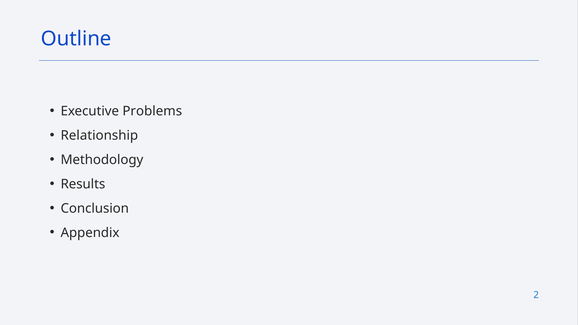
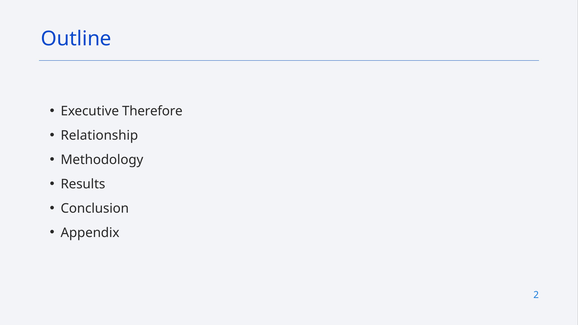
Problems: Problems -> Therefore
